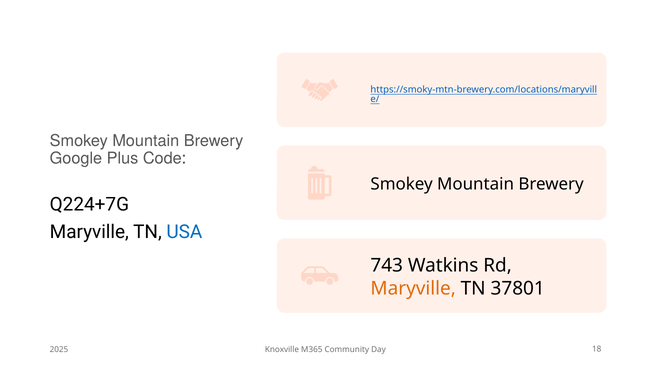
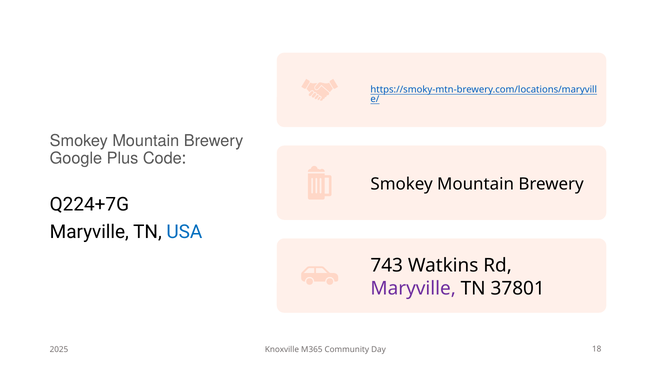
Maryville at (413, 288) colour: orange -> purple
